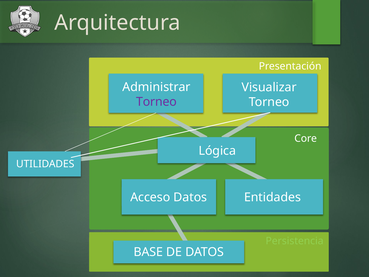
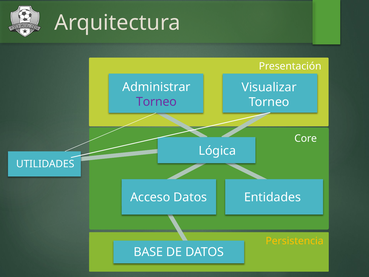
Persistencia colour: light green -> yellow
